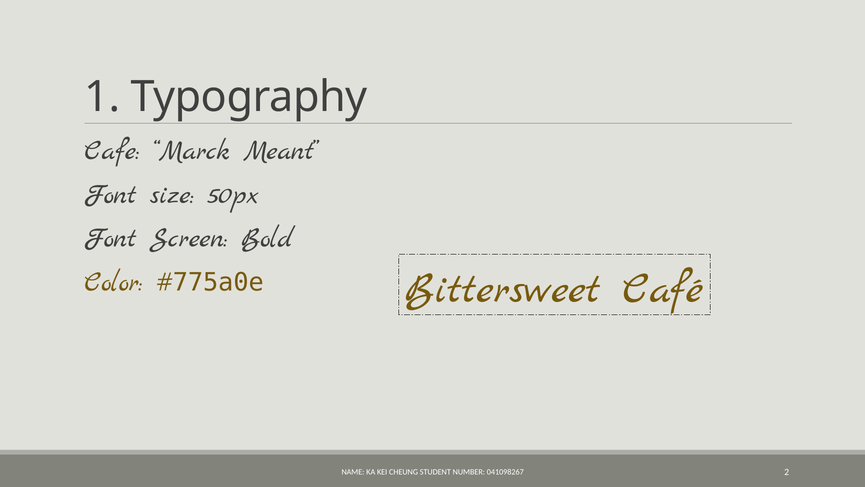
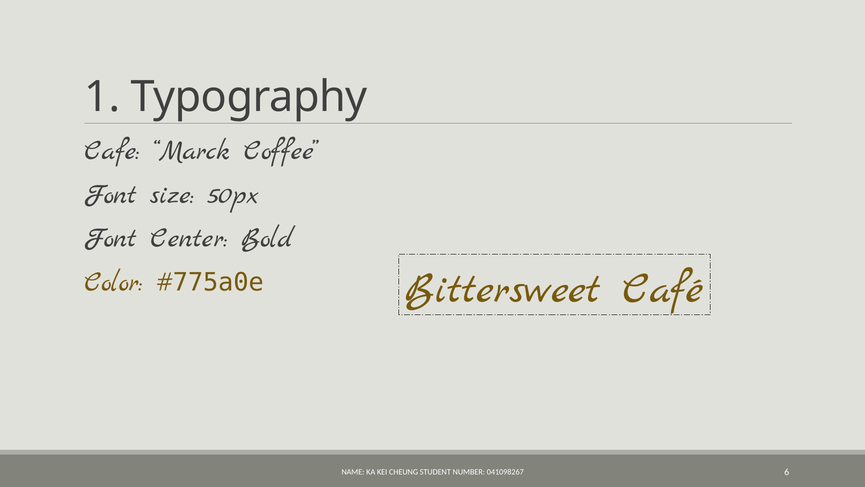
Meant: Meant -> Coffee
Screen: Screen -> Center
2: 2 -> 6
